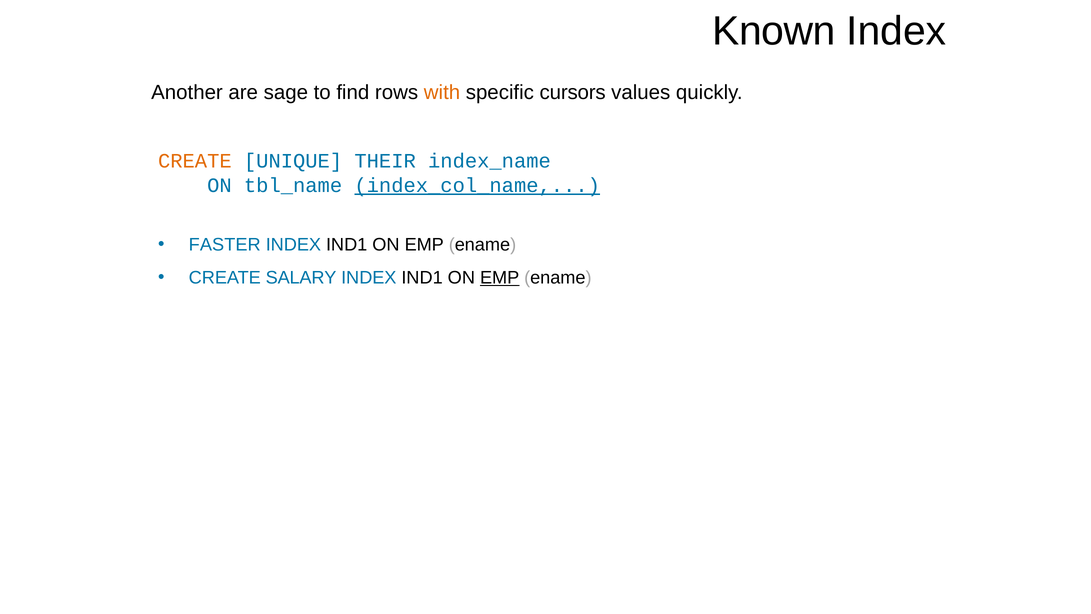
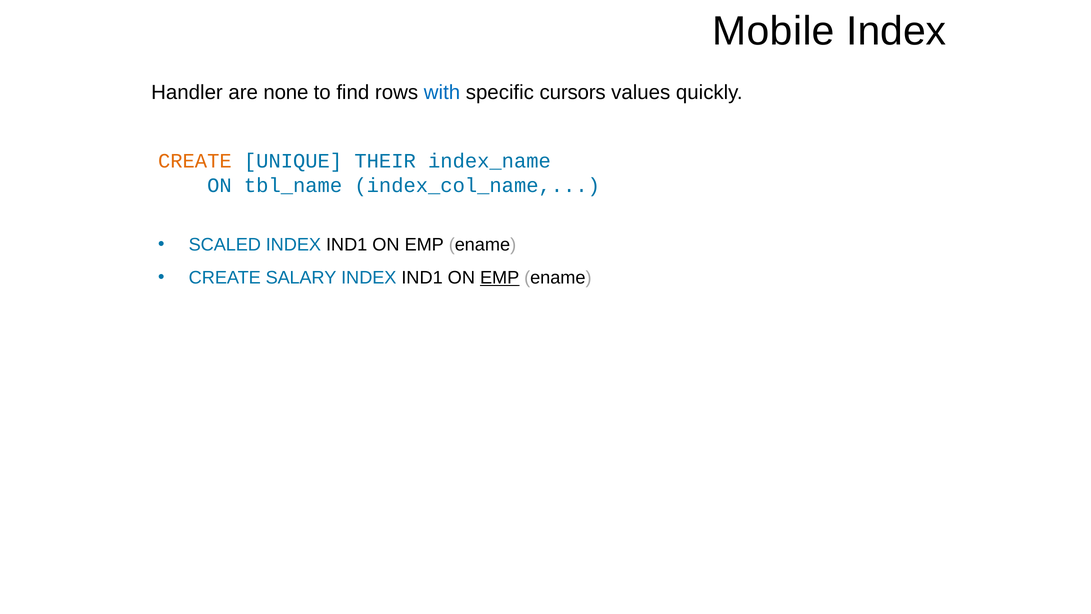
Known: Known -> Mobile
Another: Another -> Handler
sage: sage -> none
with colour: orange -> blue
index_col_name underline: present -> none
FASTER: FASTER -> SCALED
